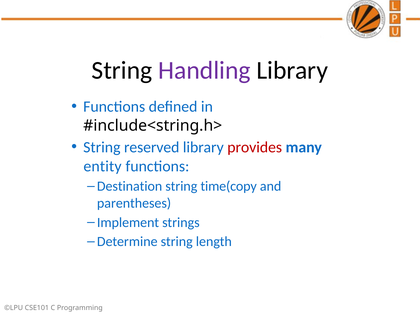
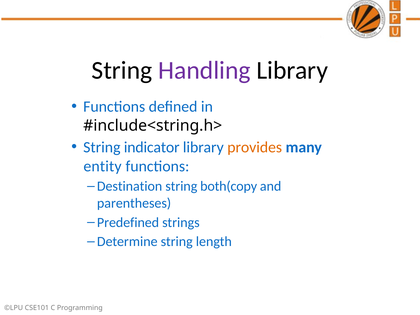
reserved: reserved -> indicator
provides colour: red -> orange
time(copy: time(copy -> both(copy
Implement: Implement -> Predefined
